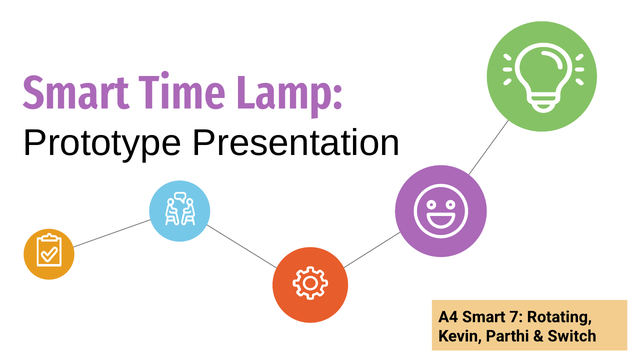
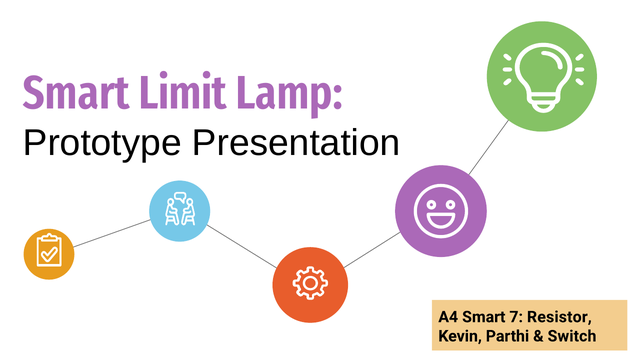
Time: Time -> Limit
Rotating: Rotating -> Resistor
